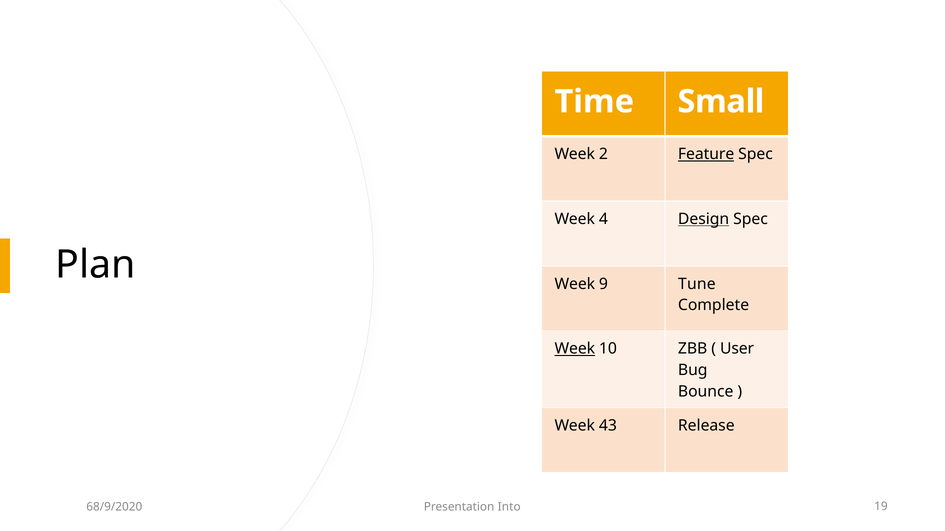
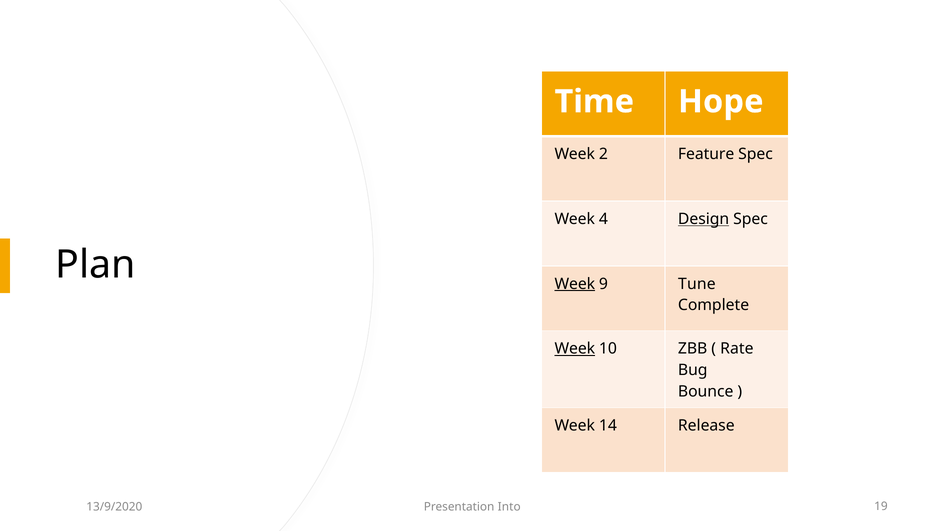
Small: Small -> Hope
Feature underline: present -> none
Week at (575, 284) underline: none -> present
User: User -> Rate
43: 43 -> 14
68/9/2020: 68/9/2020 -> 13/9/2020
